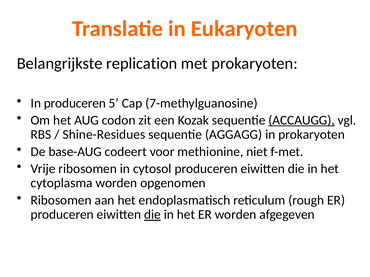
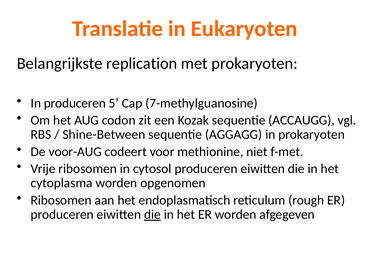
ACCAUGG underline: present -> none
Shine-Residues: Shine-Residues -> Shine-Between
base-AUG: base-AUG -> voor-AUG
